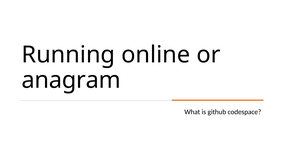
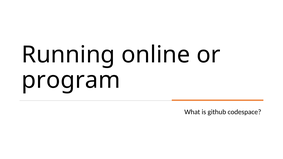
anagram: anagram -> program
